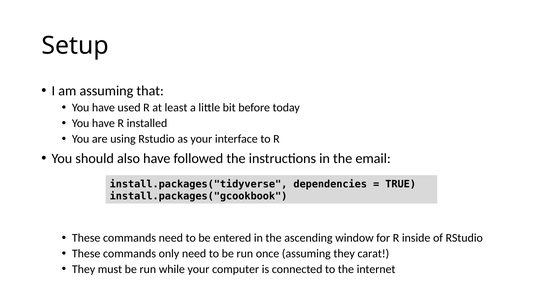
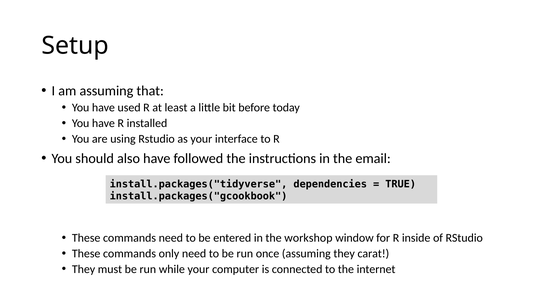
ascending: ascending -> workshop
